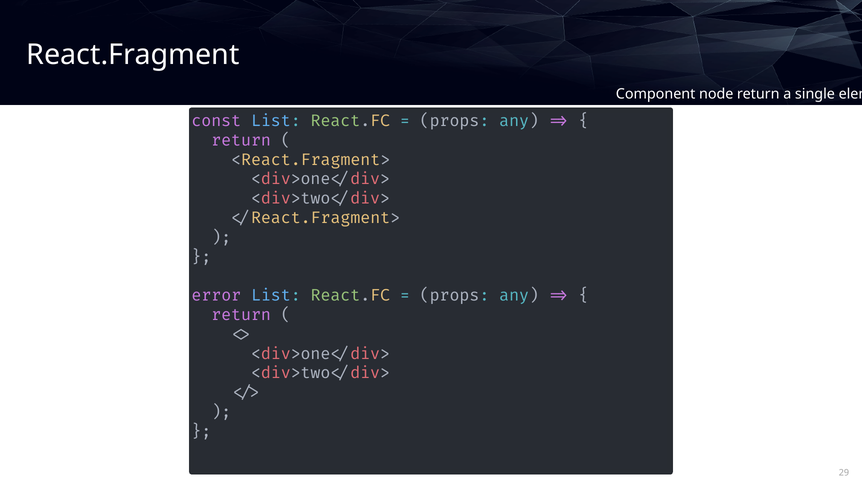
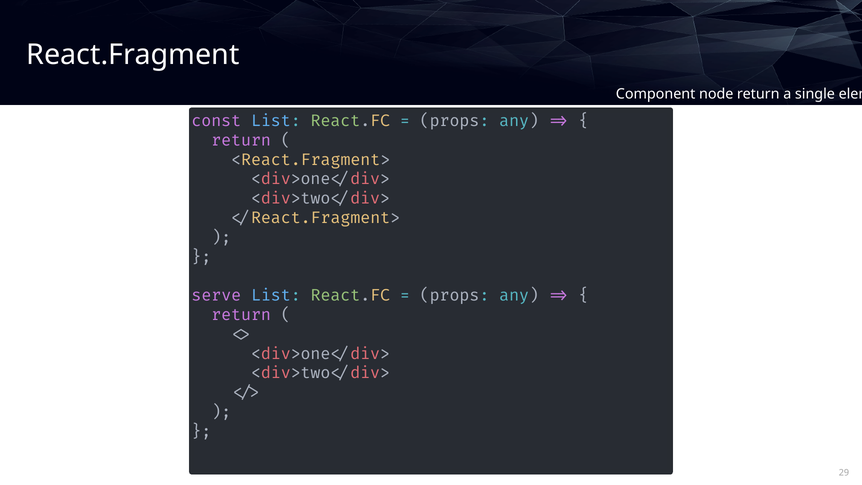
error: error -> serve
